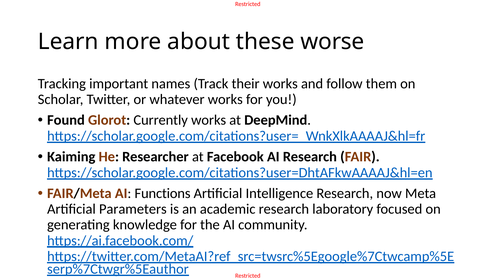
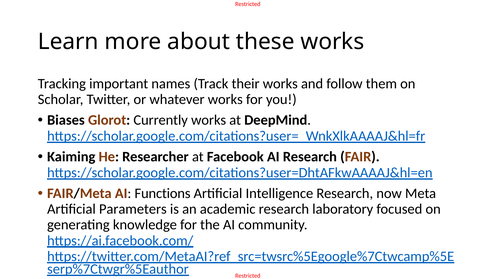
these worse: worse -> works
Found: Found -> Biases
